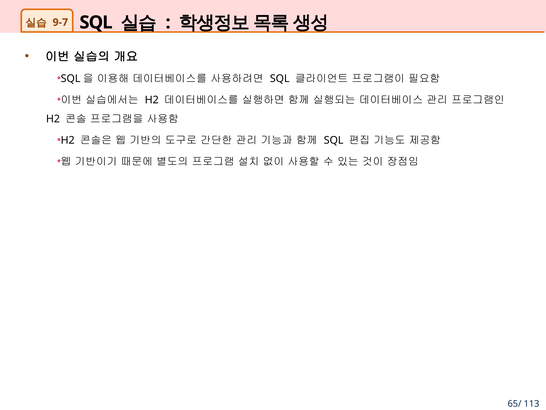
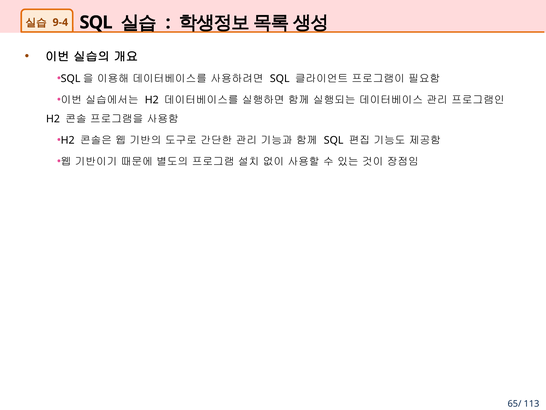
9-7: 9-7 -> 9-4
